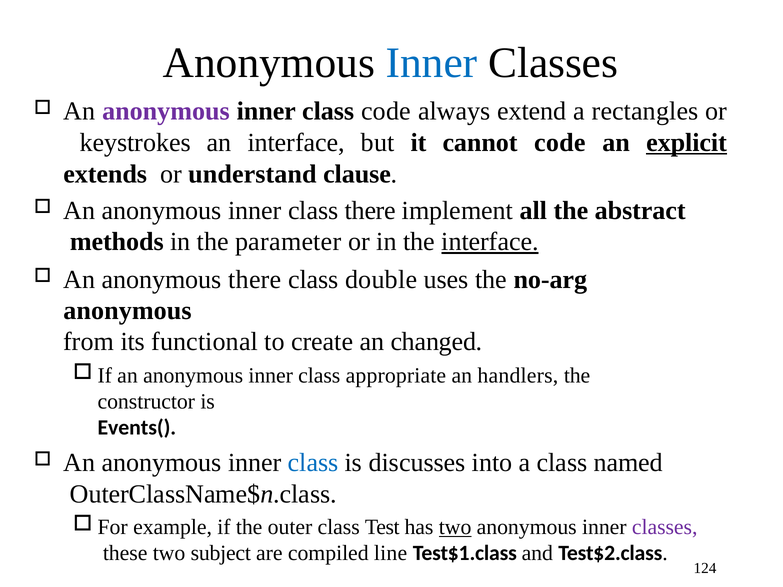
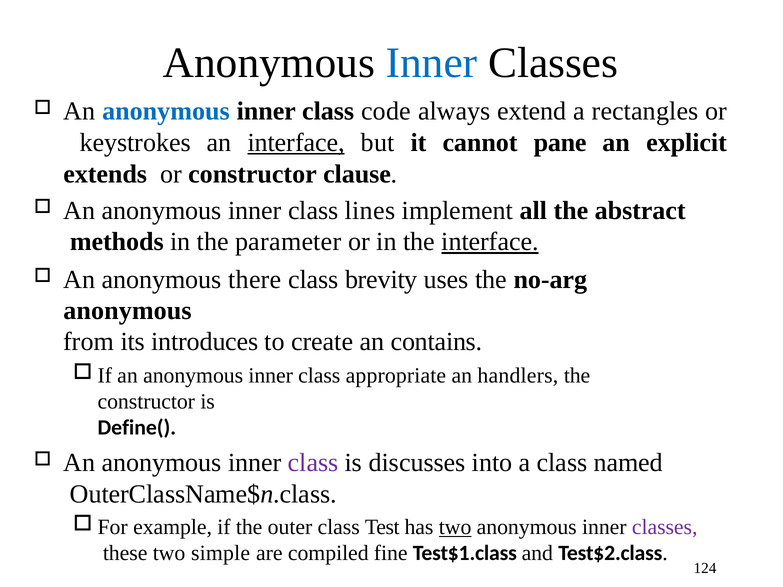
anonymous at (166, 111) colour: purple -> blue
interface at (296, 143) underline: none -> present
cannot code: code -> pane
explicit underline: present -> none
or understand: understand -> constructor
class there: there -> lines
double: double -> brevity
functional: functional -> introduces
changed: changed -> contains
Events(: Events( -> Define(
class at (313, 463) colour: blue -> purple
subject: subject -> simple
line: line -> fine
